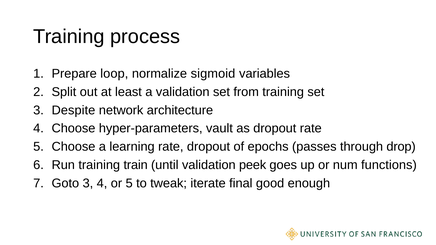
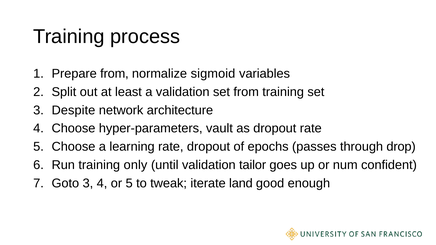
Prepare loop: loop -> from
train: train -> only
peek: peek -> tailor
functions: functions -> confident
final: final -> land
